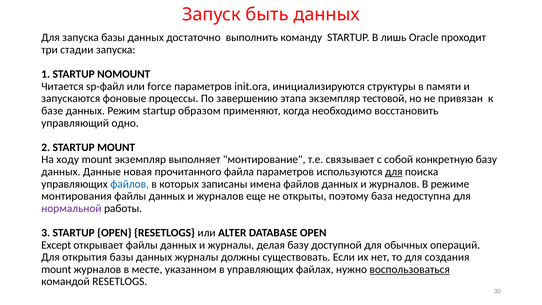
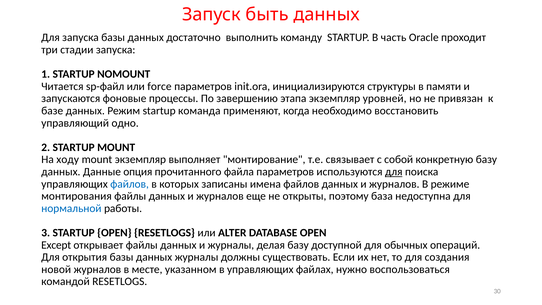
лишь: лишь -> часть
тестовой: тестовой -> уровней
образом: образом -> команда
новая: новая -> опция
нормальной colour: purple -> blue
mount at (56, 269): mount -> новой
воспользоваться underline: present -> none
